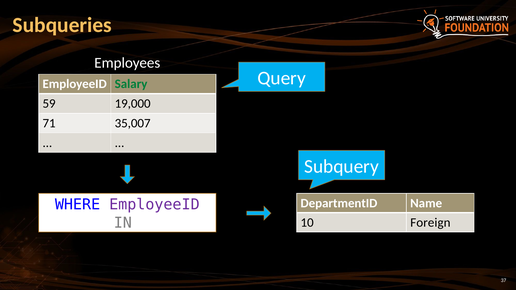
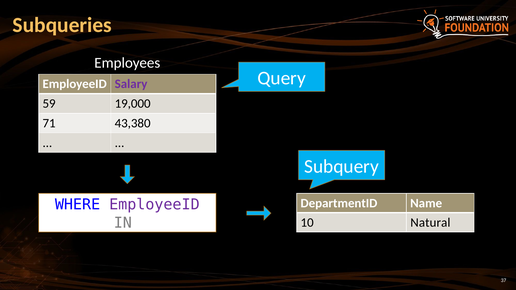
Salary colour: green -> purple
35,007: 35,007 -> 43,380
Foreign: Foreign -> Natural
